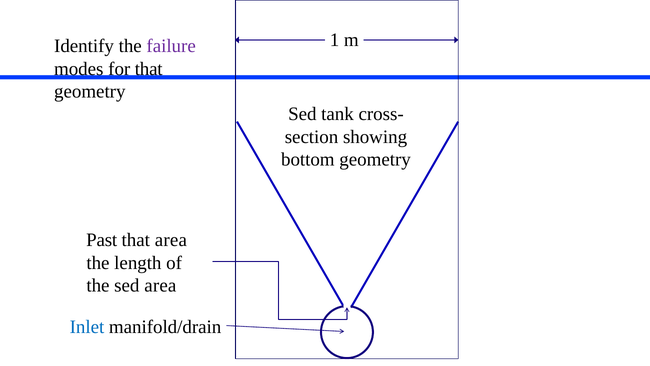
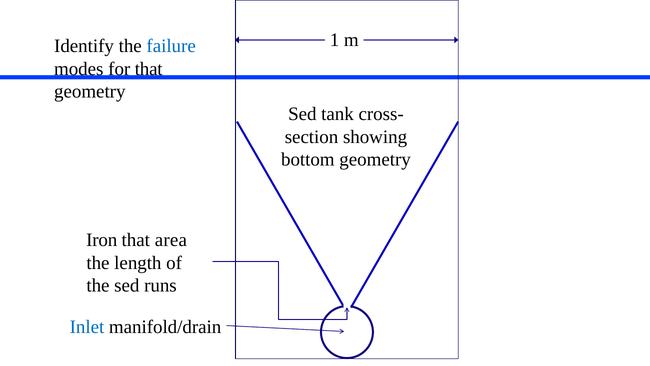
failure colour: purple -> blue
Past: Past -> Iron
sed area: area -> runs
